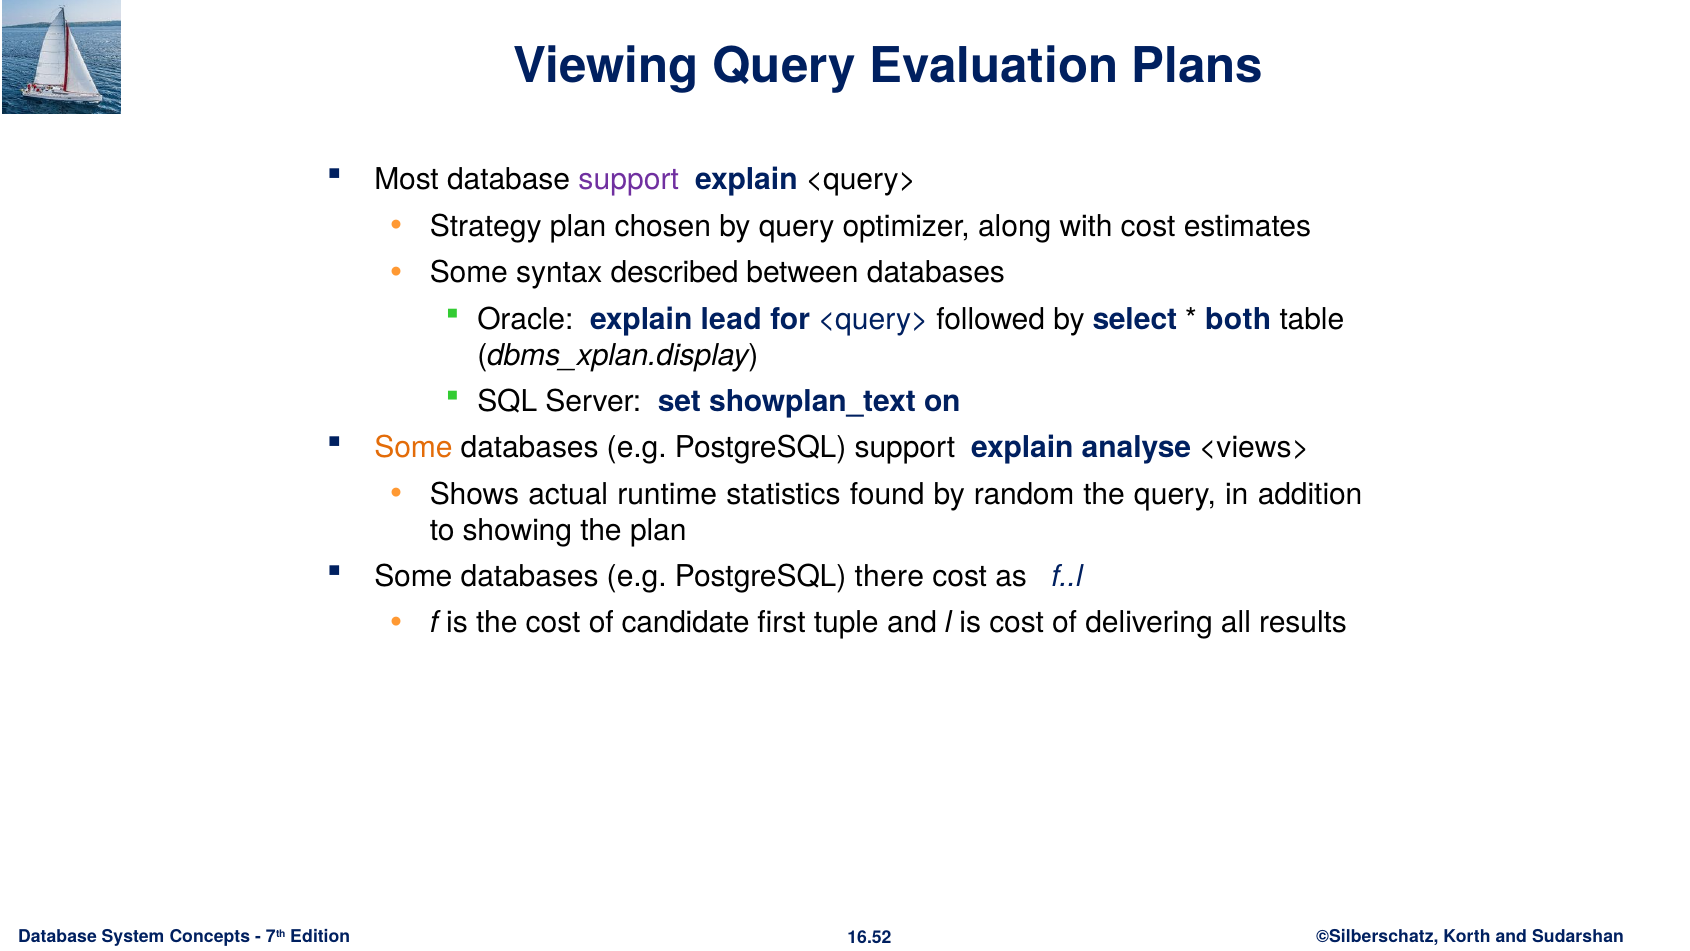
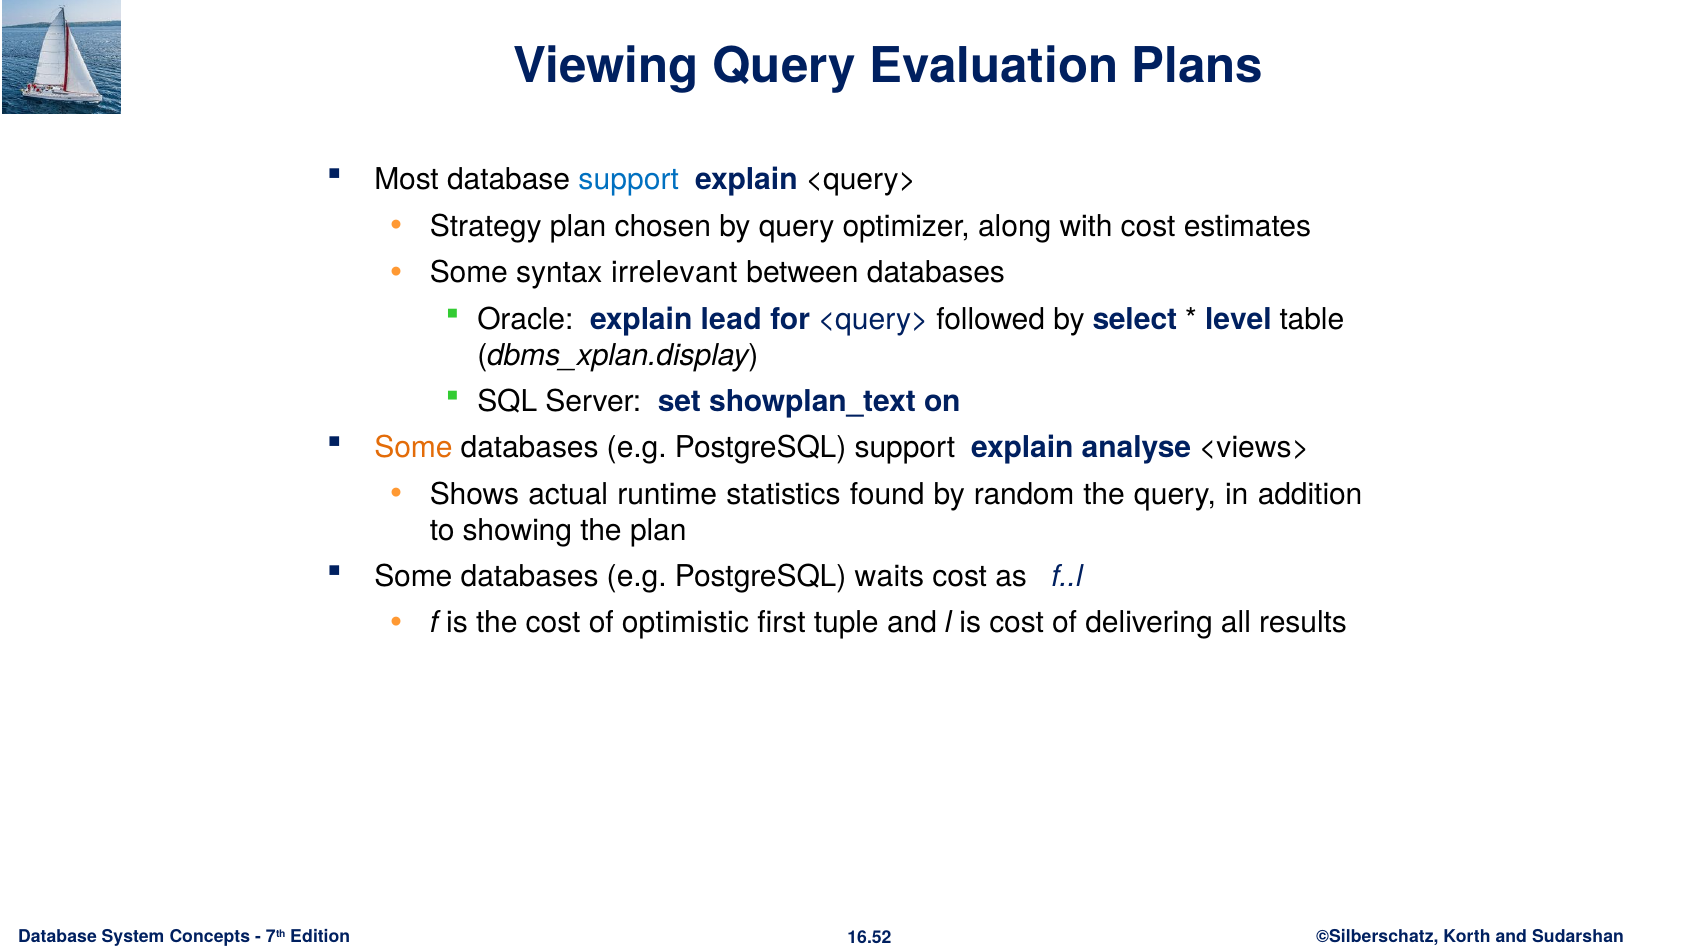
support at (629, 180) colour: purple -> blue
described: described -> irrelevant
both: both -> level
there: there -> waits
candidate: candidate -> optimistic
